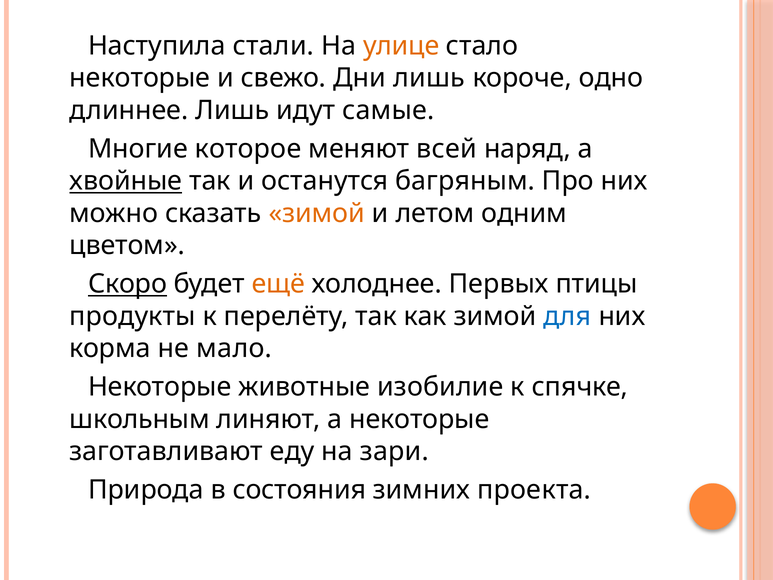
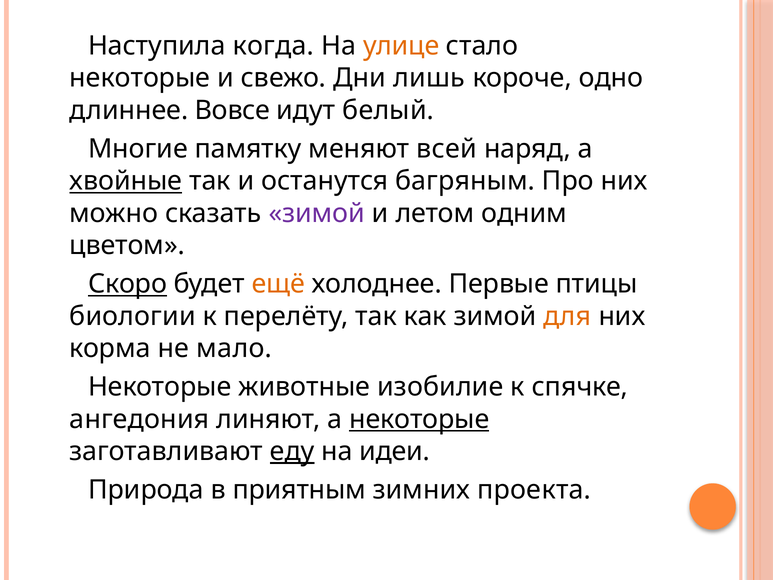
стали: стали -> когда
длиннее Лишь: Лишь -> Вовсе
самые: самые -> белый
которое: которое -> памятку
зимой at (317, 213) colour: orange -> purple
Первых: Первых -> Первые
продукты: продукты -> биологии
для colour: blue -> orange
школьным: школьным -> ангедония
некоторые at (419, 419) underline: none -> present
еду underline: none -> present
зари: зари -> идеи
состояния: состояния -> приятным
